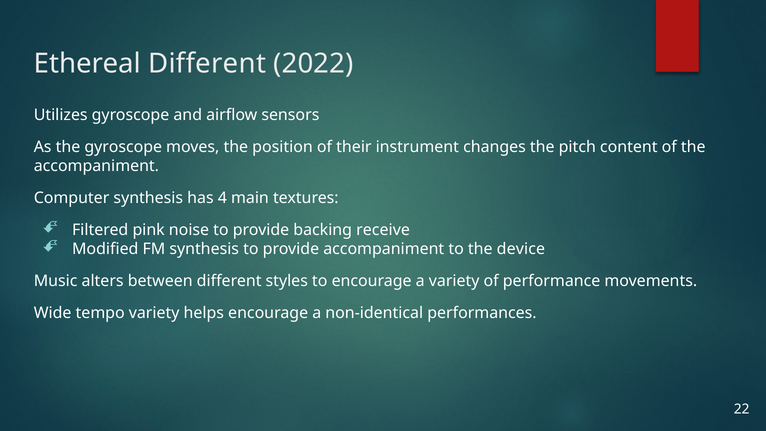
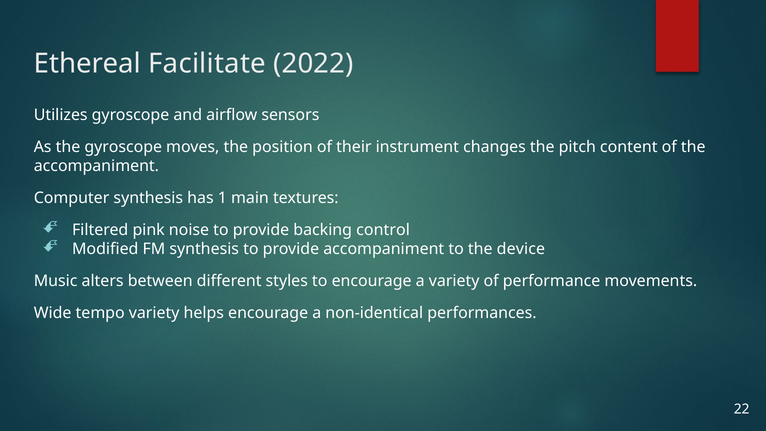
Ethereal Different: Different -> Facilitate
4: 4 -> 1
receive: receive -> control
